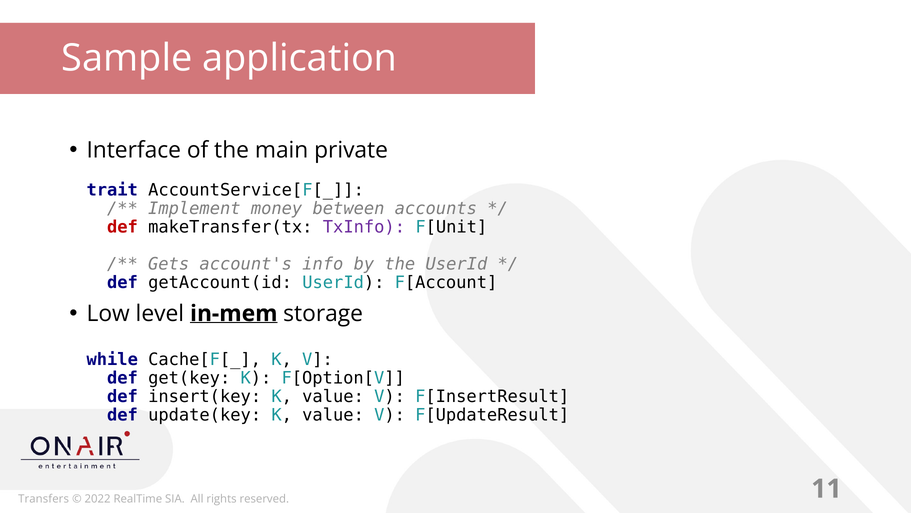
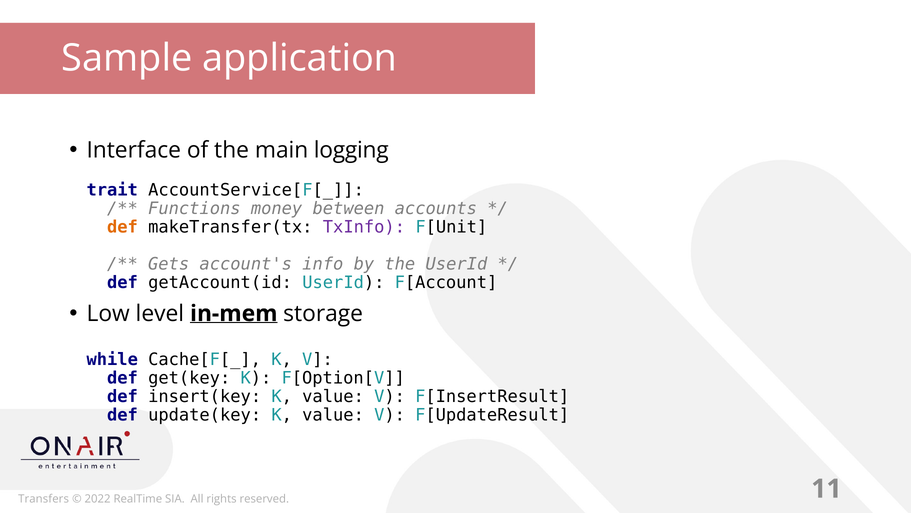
private: private -> logging
Implement: Implement -> Functions
def at (122, 227) colour: red -> orange
